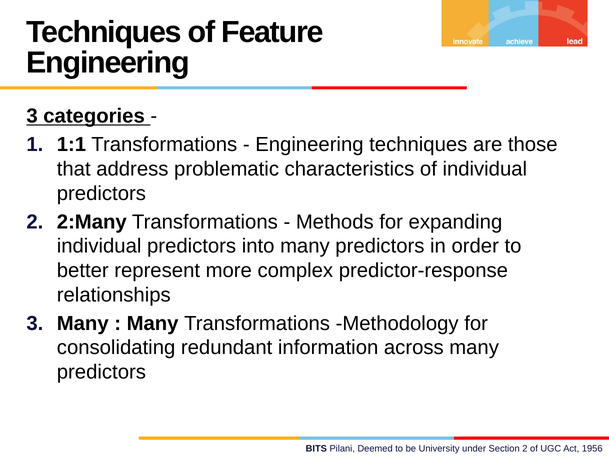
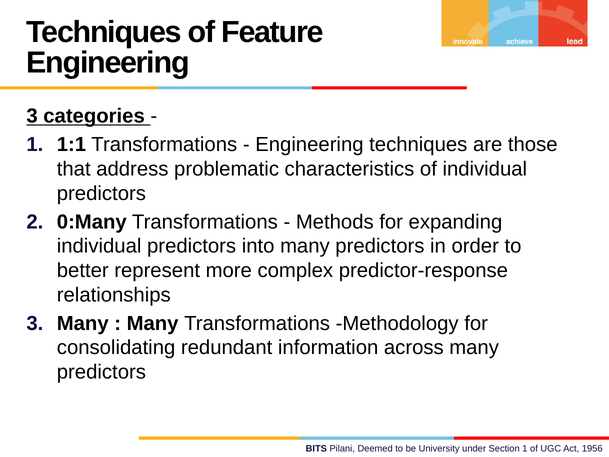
2:Many: 2:Many -> 0:Many
2 at (525, 449): 2 -> 1
